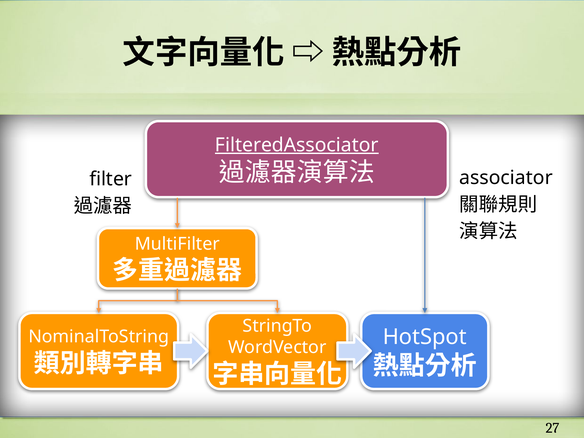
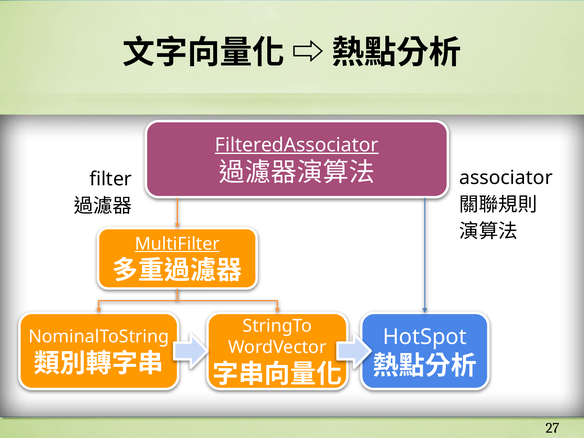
MultiFilter underline: none -> present
